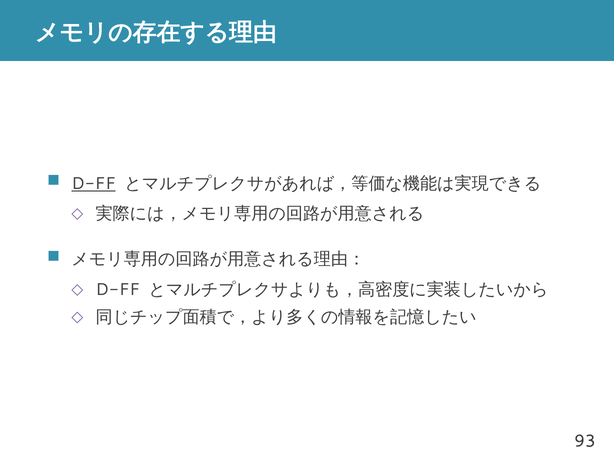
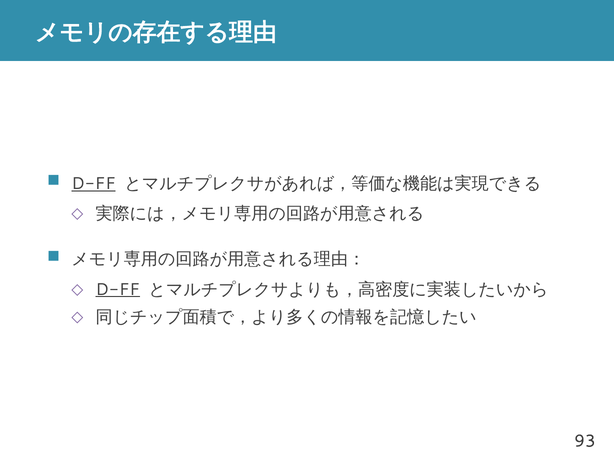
D-FF at (118, 290) underline: none -> present
